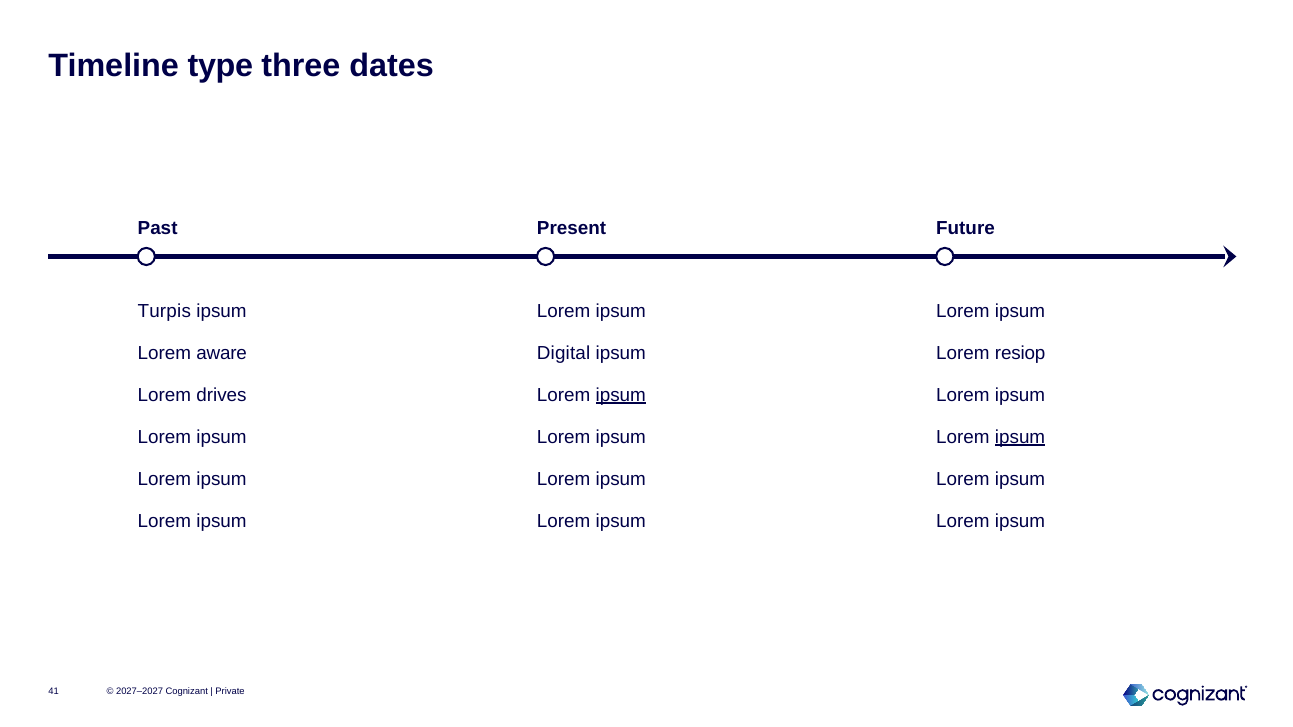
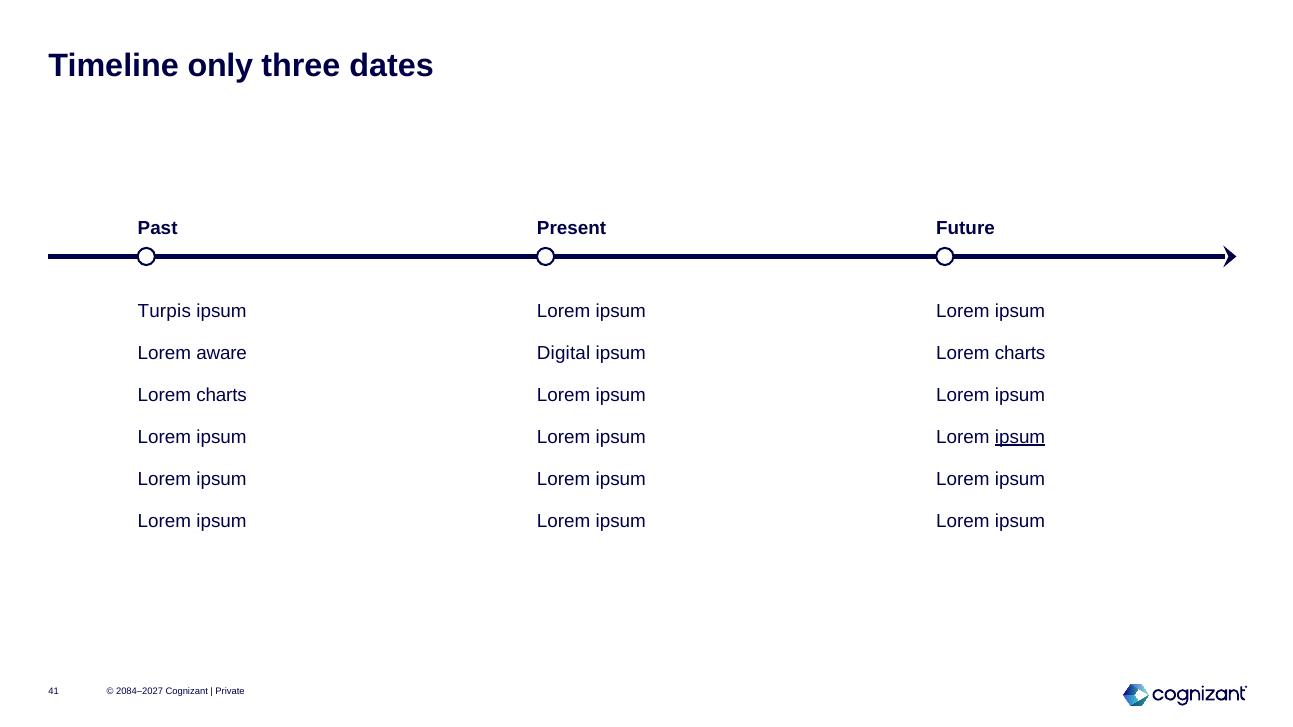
type: type -> only
resiop at (1020, 353): resiop -> charts
drives at (222, 395): drives -> charts
ipsum at (621, 395) underline: present -> none
2027–2027: 2027–2027 -> 2084–2027
